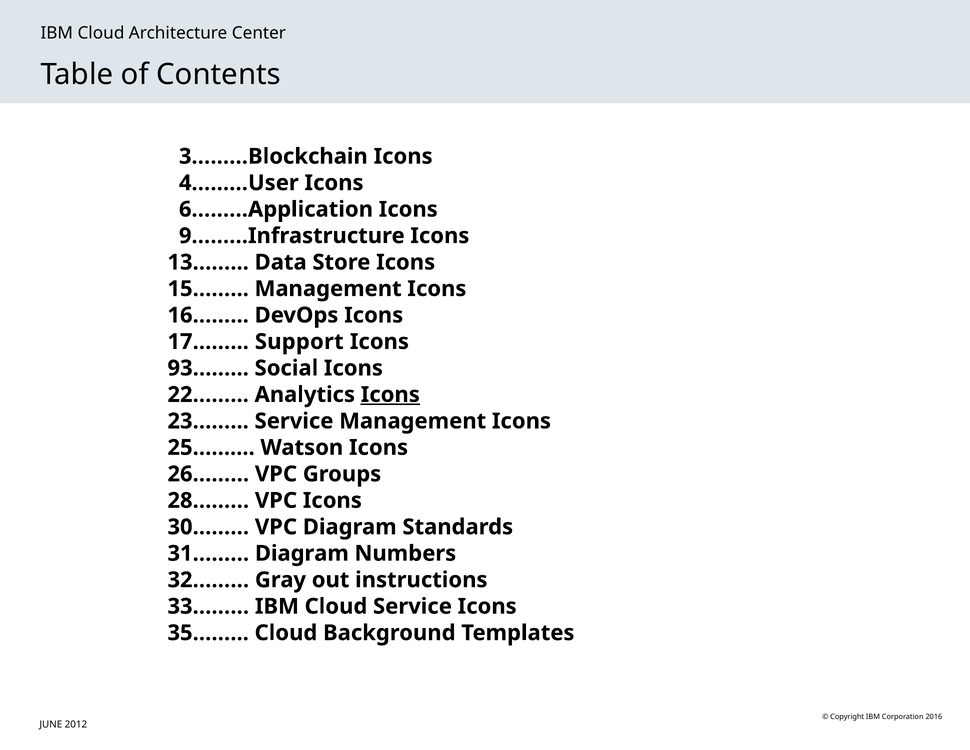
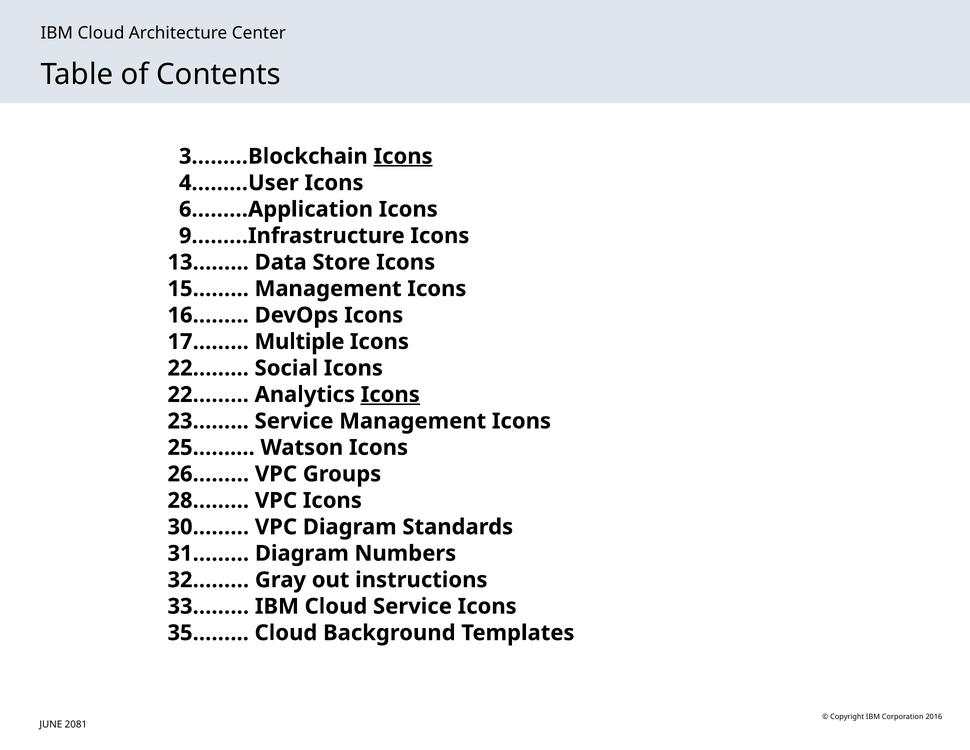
Icons at (403, 156) underline: none -> present
Support: Support -> Multiple
93…… at (208, 368): 93…… -> 22……
2012: 2012 -> 2081
